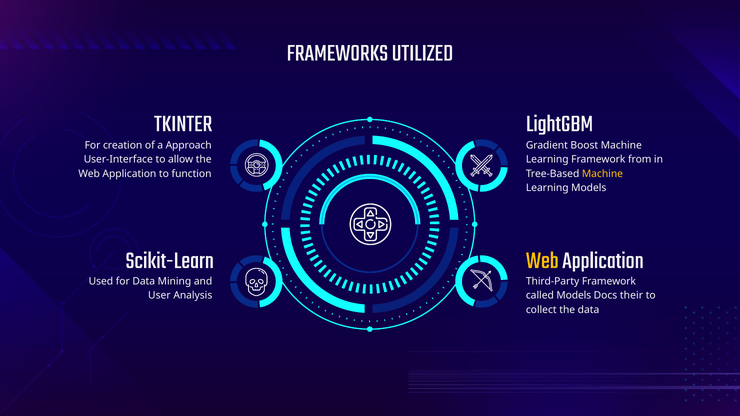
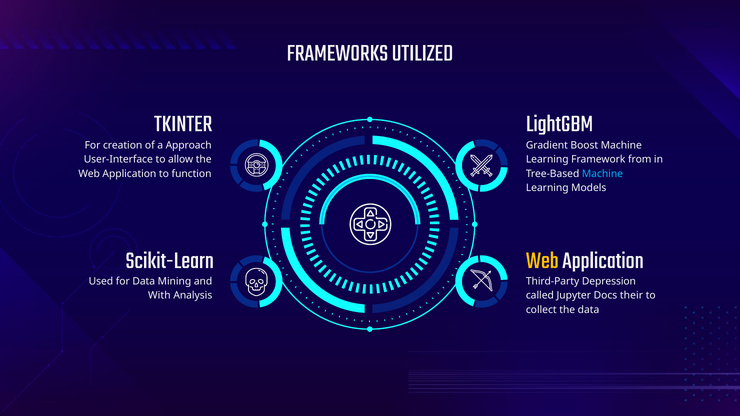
Machine at (602, 174) colour: yellow -> light blue
Third-Party Framework: Framework -> Depression
User: User -> With
called Models: Models -> Jupyter
